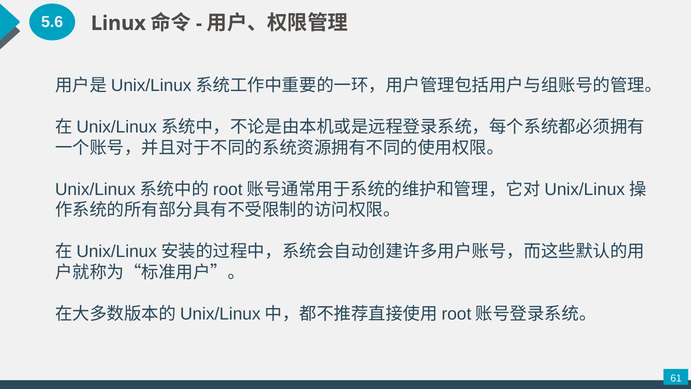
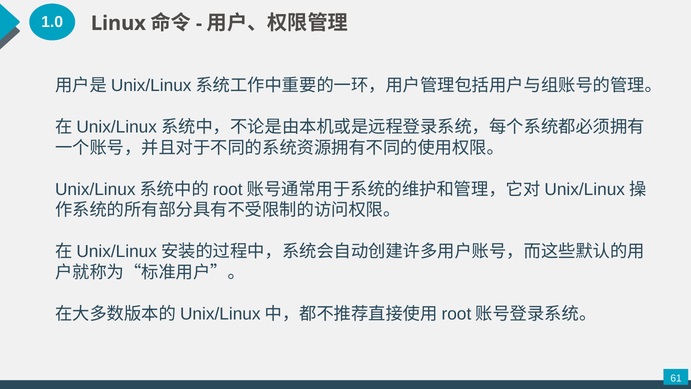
5.6: 5.6 -> 1.0
